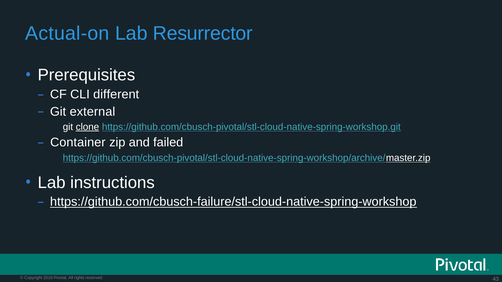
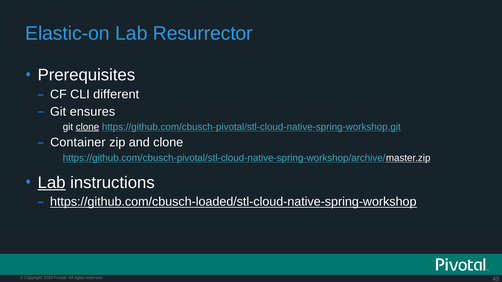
Actual-on: Actual-on -> Elastic-on
external: external -> ensures
and failed: failed -> clone
Lab at (52, 183) underline: none -> present
https://github.com/cbusch-failure/stl-cloud-native-spring-workshop: https://github.com/cbusch-failure/stl-cloud-native-spring-workshop -> https://github.com/cbusch-loaded/stl-cloud-native-spring-workshop
